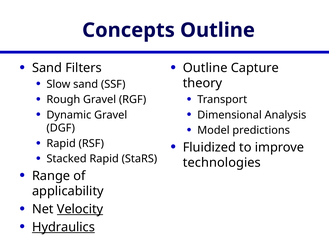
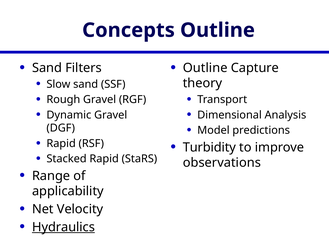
Fluidized: Fluidized -> Turbidity
technologies: technologies -> observations
Velocity underline: present -> none
